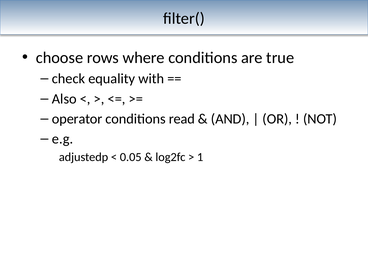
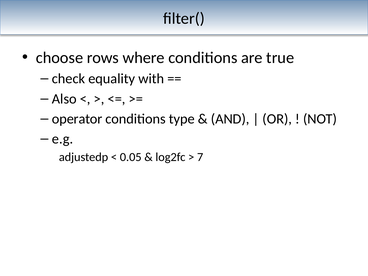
read: read -> type
1: 1 -> 7
